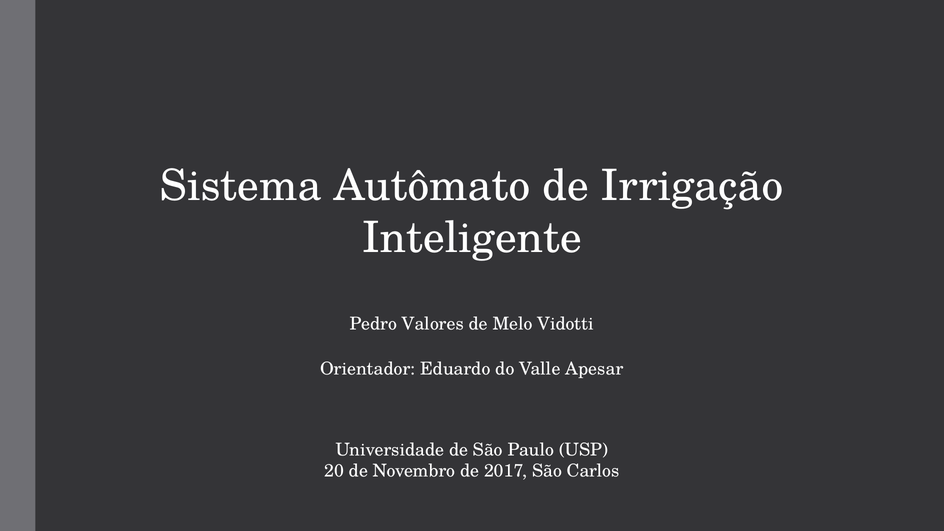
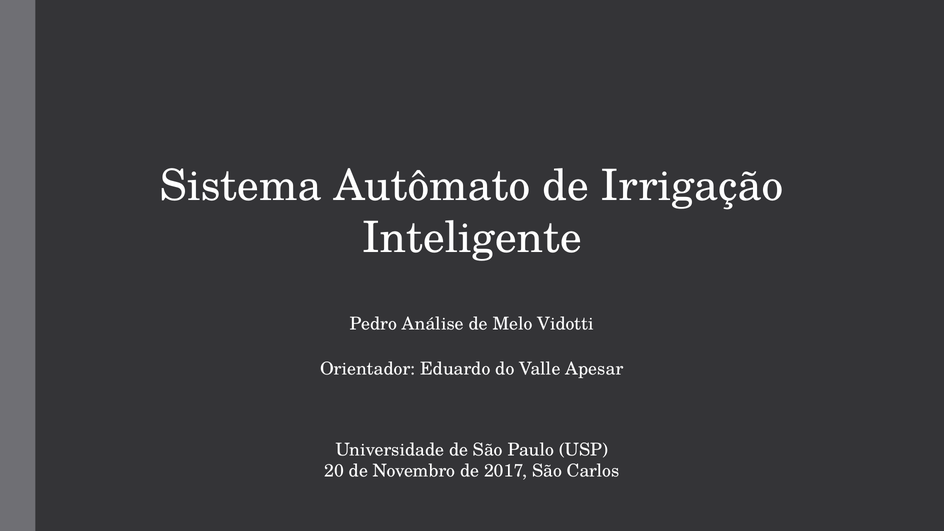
Valores: Valores -> Análise
